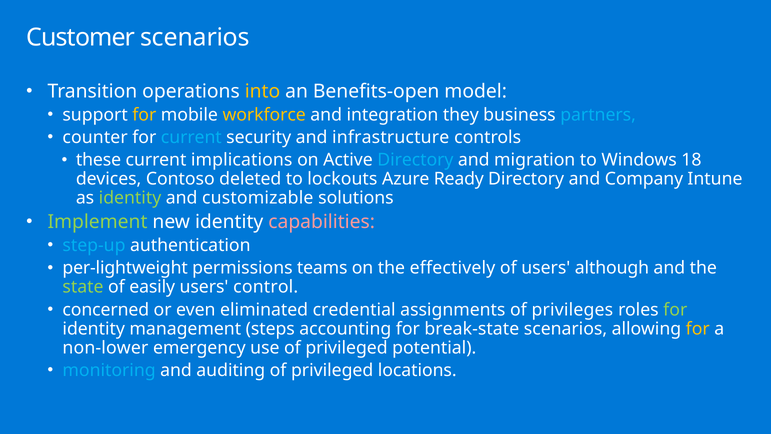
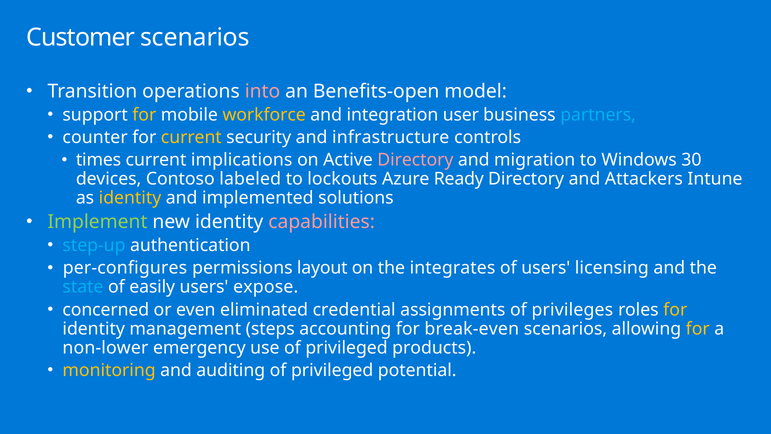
into colour: yellow -> pink
they: they -> user
current at (191, 137) colour: light blue -> yellow
these: these -> times
Directory at (415, 160) colour: light blue -> pink
18: 18 -> 30
deleted: deleted -> labeled
Company: Company -> Attackers
identity at (130, 198) colour: light green -> yellow
customizable: customizable -> implemented
per-lightweight: per-lightweight -> per-configures
teams: teams -> layout
effectively: effectively -> integrates
although: although -> licensing
state colour: light green -> light blue
control: control -> expose
for at (675, 309) colour: light green -> yellow
break-state: break-state -> break-even
potential: potential -> products
monitoring colour: light blue -> yellow
locations: locations -> potential
